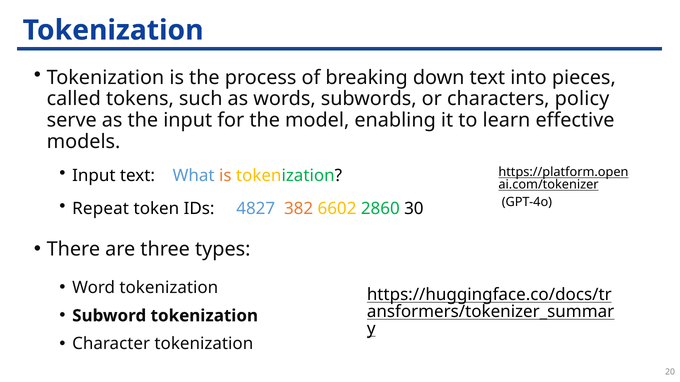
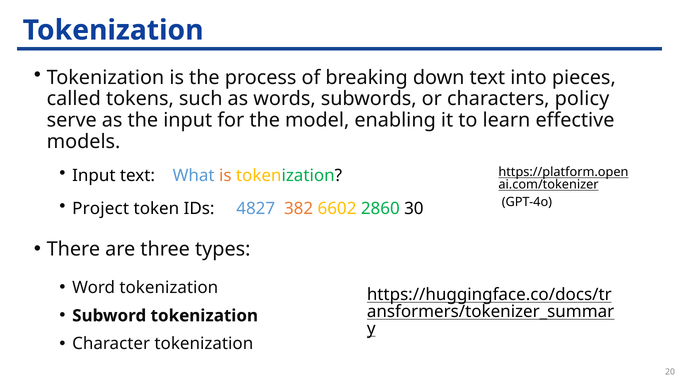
Repeat: Repeat -> Project
